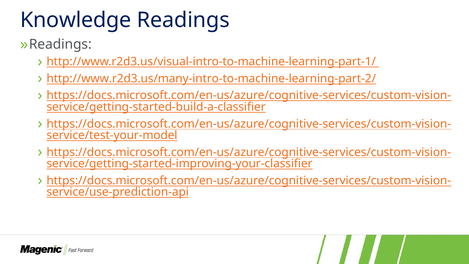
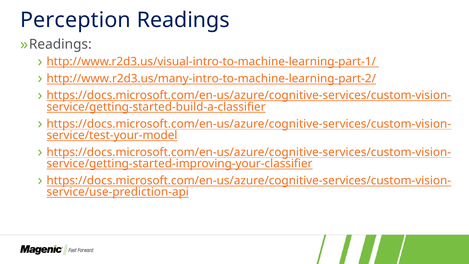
Knowledge: Knowledge -> Perception
